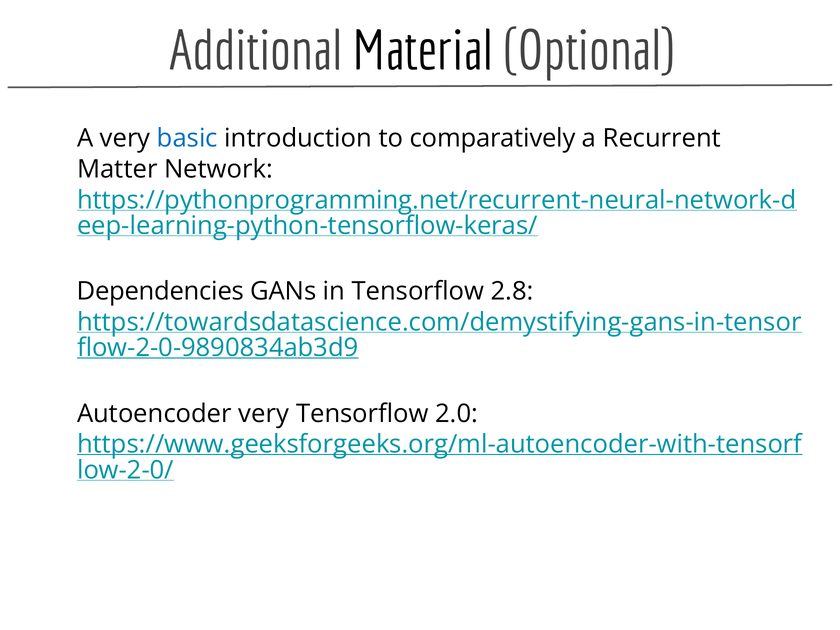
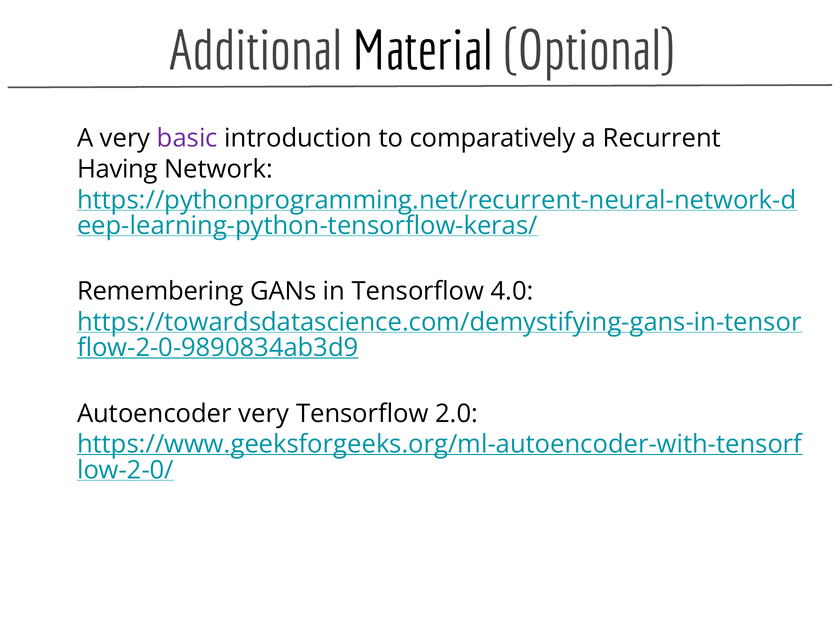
basic colour: blue -> purple
Matter: Matter -> Having
Dependencies: Dependencies -> Remembering
2.8: 2.8 -> 4.0
